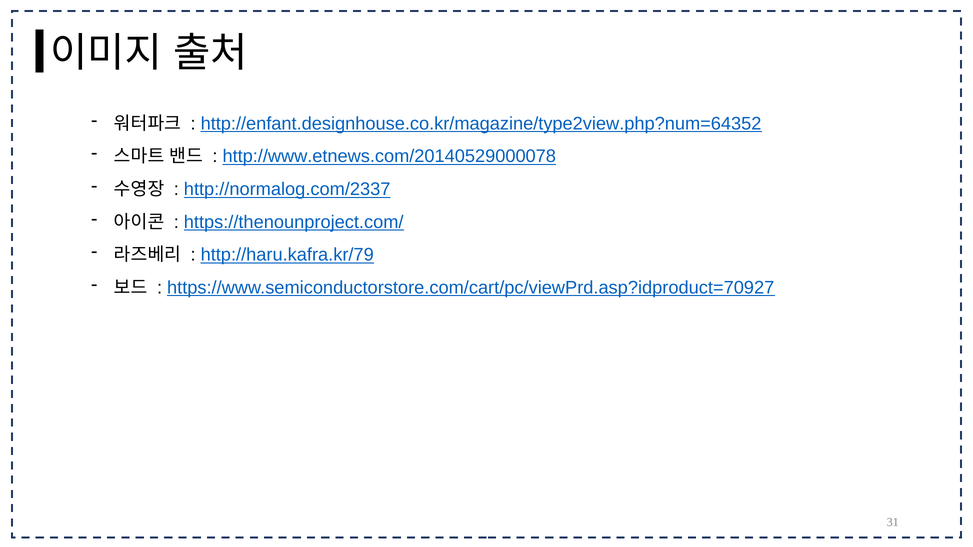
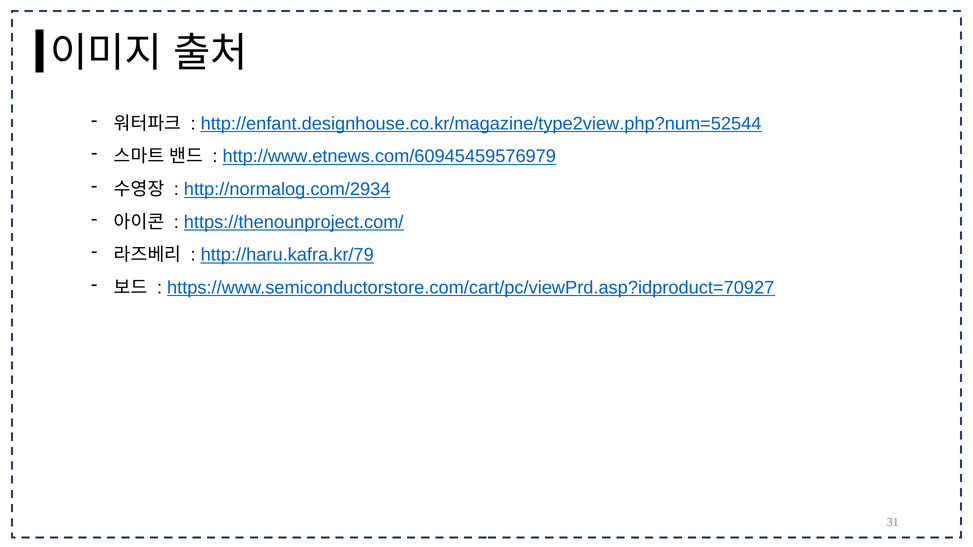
http://enfant.designhouse.co.kr/magazine/type2view.php?num=64352: http://enfant.designhouse.co.kr/magazine/type2view.php?num=64352 -> http://enfant.designhouse.co.kr/magazine/type2view.php?num=52544
http://www.etnews.com/20140529000078: http://www.etnews.com/20140529000078 -> http://www.etnews.com/60945459576979
http://normalog.com/2337: http://normalog.com/2337 -> http://normalog.com/2934
